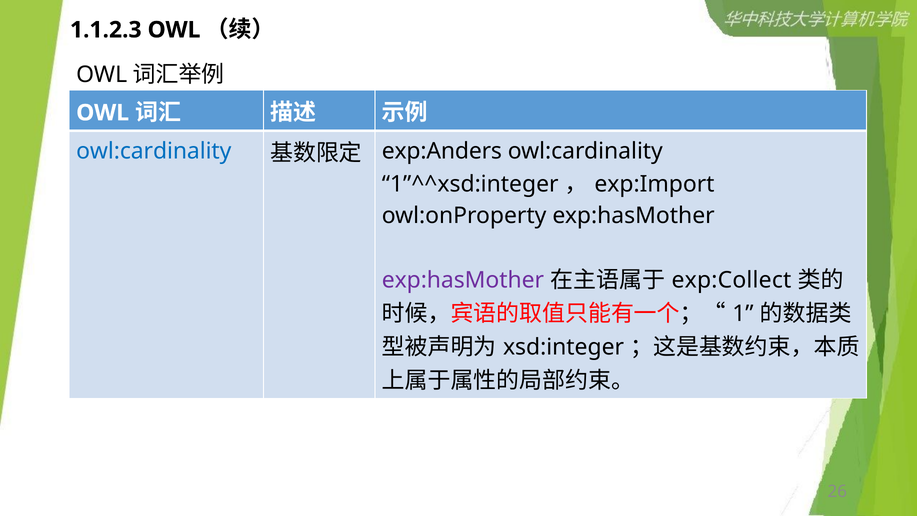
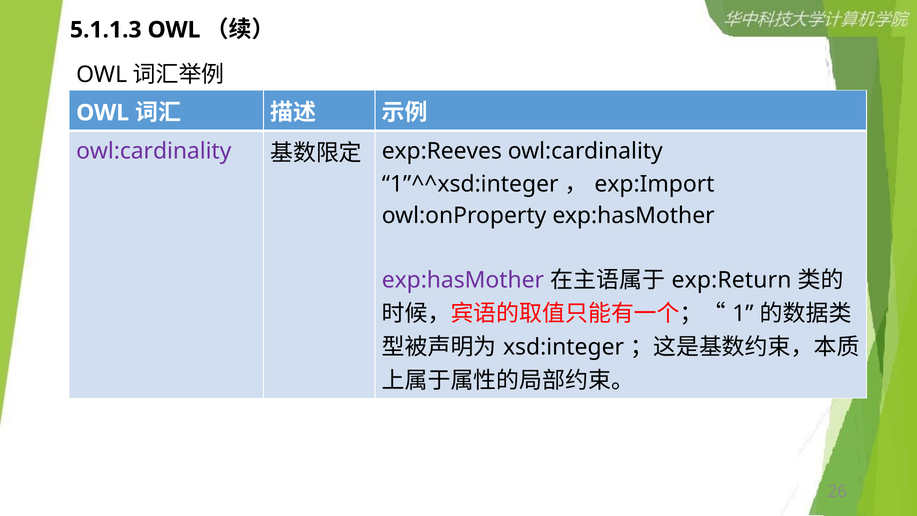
1.1.2.3: 1.1.2.3 -> 5.1.1.3
owl:cardinality at (154, 151) colour: blue -> purple
exp:Anders: exp:Anders -> exp:Reeves
exp:Collect: exp:Collect -> exp:Return
